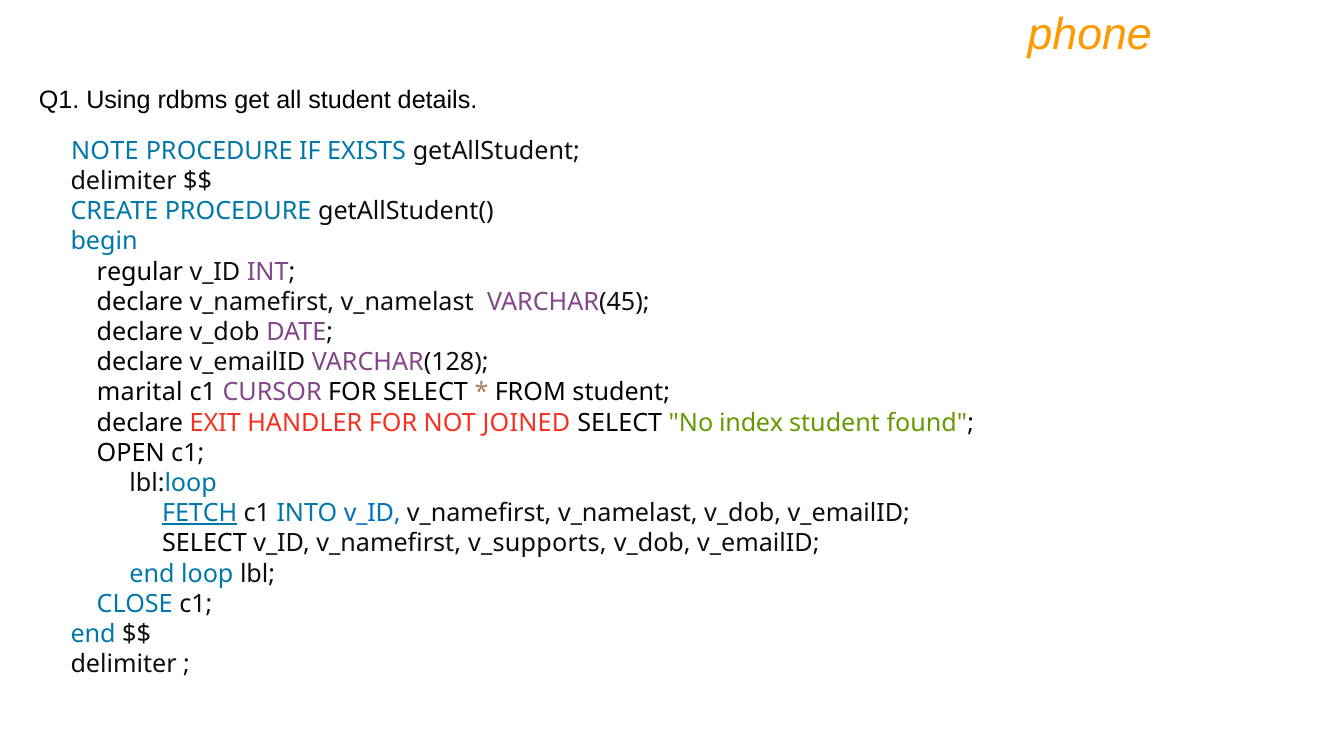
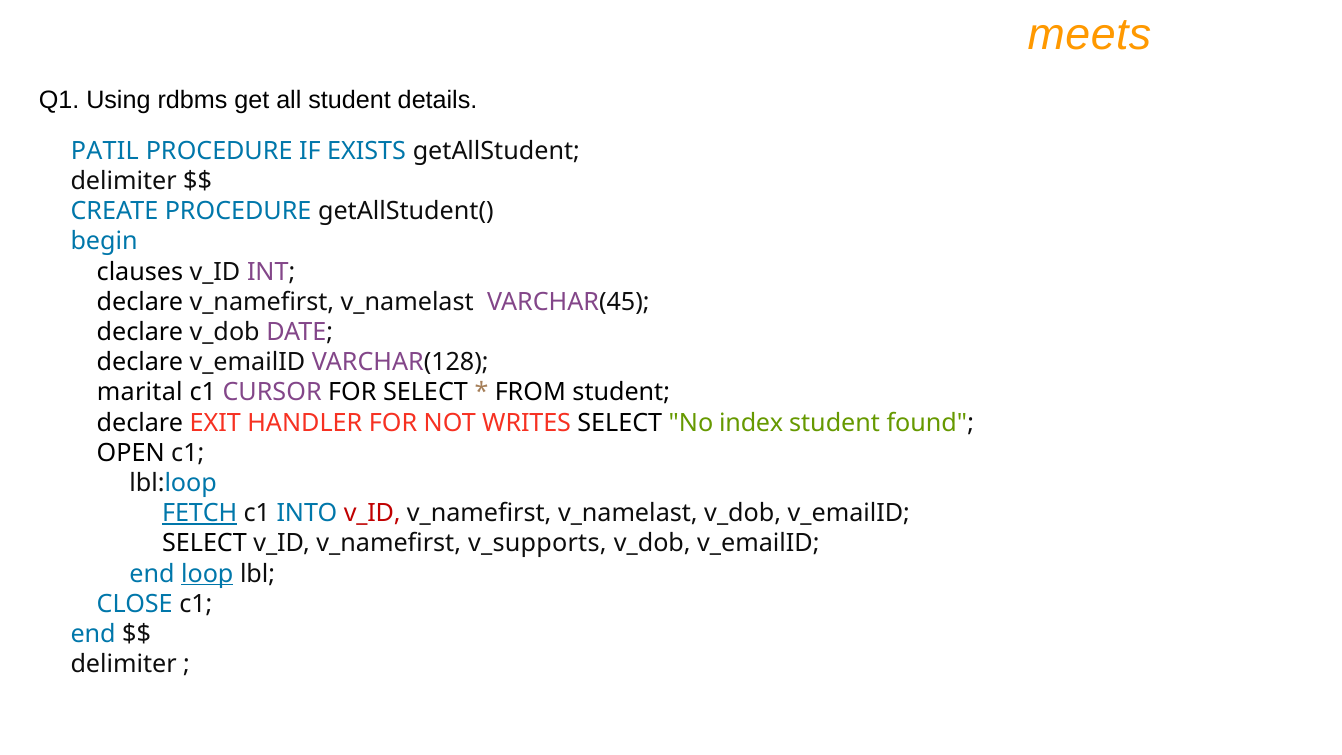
phone: phone -> meets
NOTE: NOTE -> PATIL
regular: regular -> clauses
JOINED: JOINED -> WRITES
v_ID at (372, 513) colour: blue -> red
loop underline: none -> present
